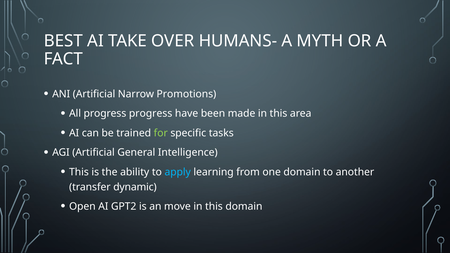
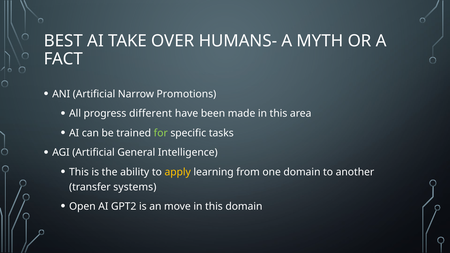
progress progress: progress -> different
apply colour: light blue -> yellow
dynamic: dynamic -> systems
